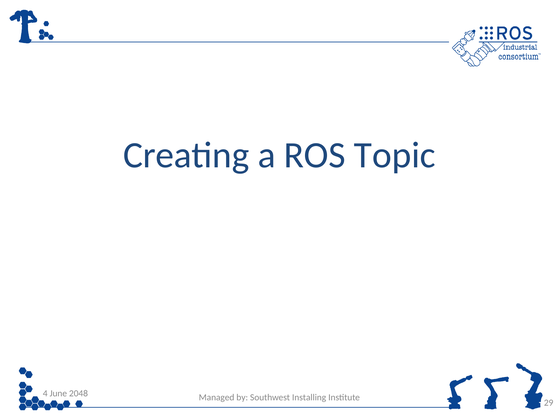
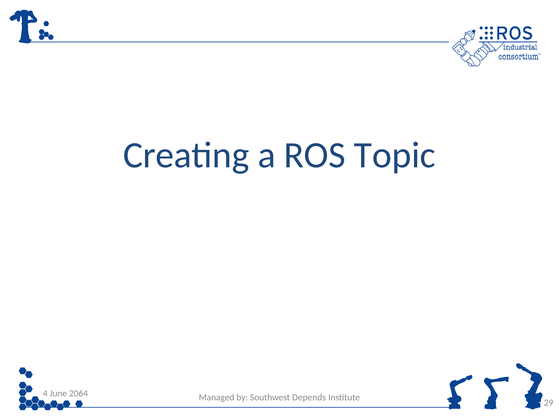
2048: 2048 -> 2064
Installing: Installing -> Depends
